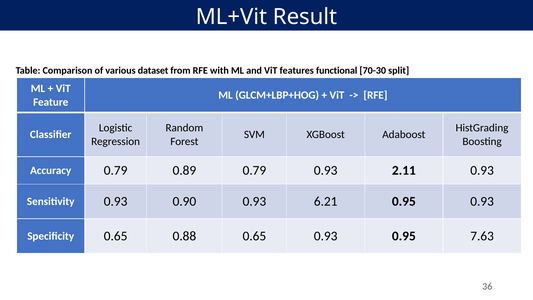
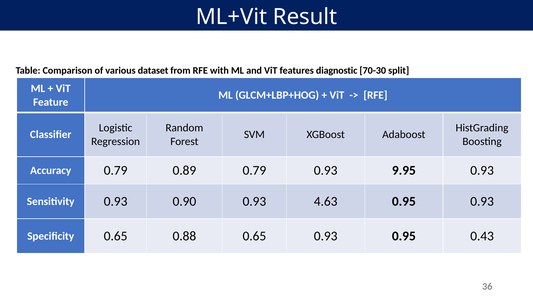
functional: functional -> diagnostic
2.11: 2.11 -> 9.95
6.21: 6.21 -> 4.63
7.63: 7.63 -> 0.43
